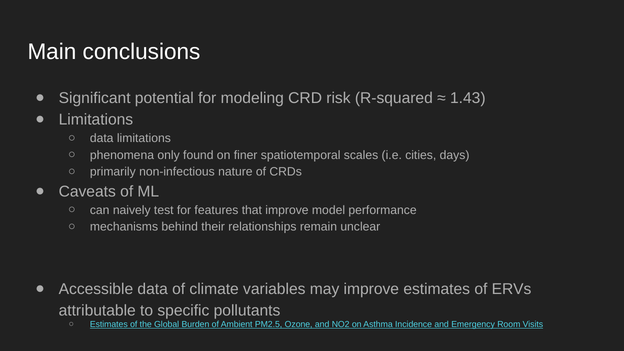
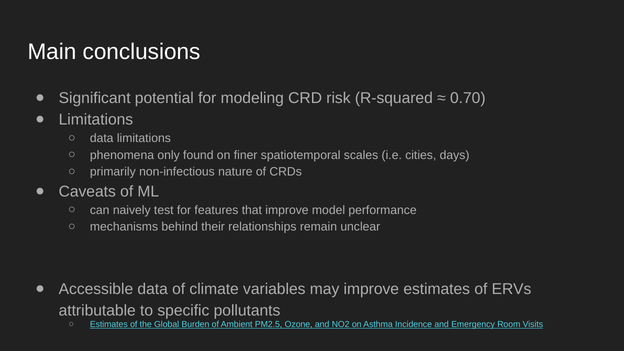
1.43: 1.43 -> 0.70
